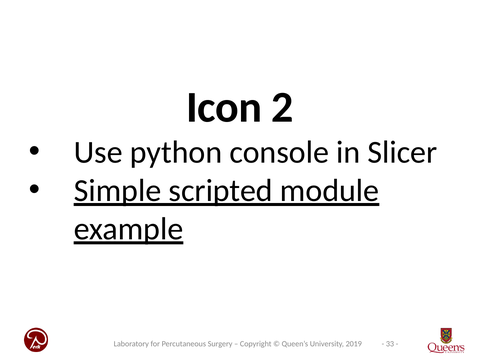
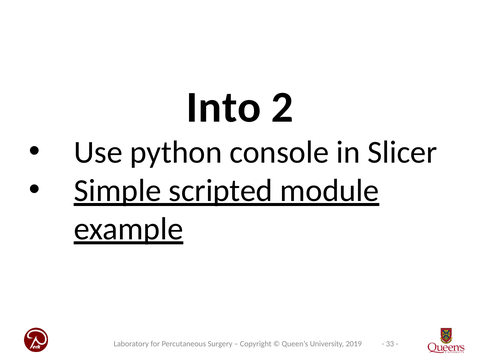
Icon: Icon -> Into
